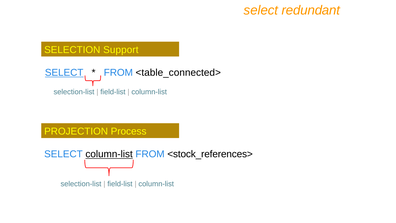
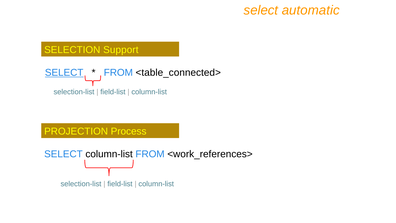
redundant: redundant -> automatic
column-list at (109, 154) underline: present -> none
<stock_references>: <stock_references> -> <work_references>
